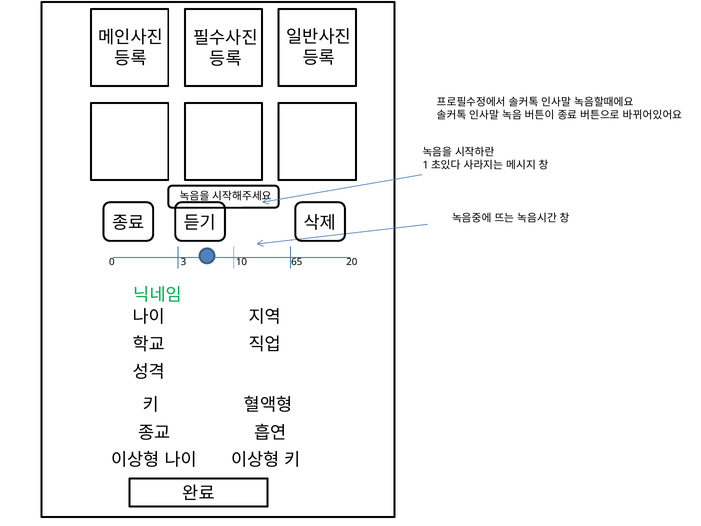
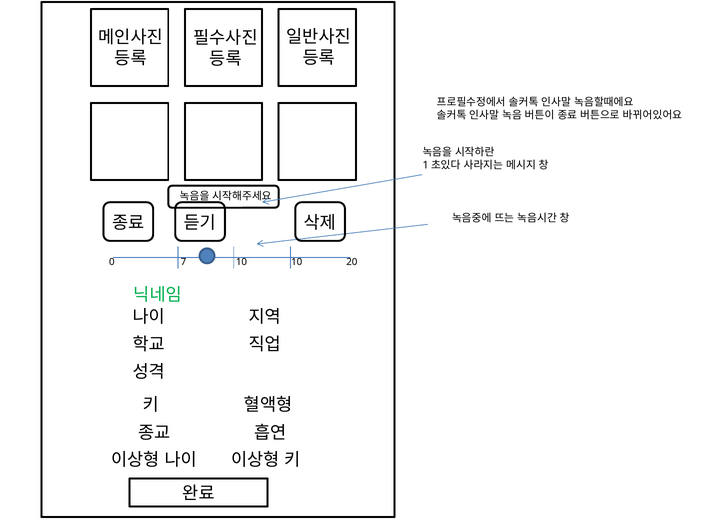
3: 3 -> 7
10 65: 65 -> 10
